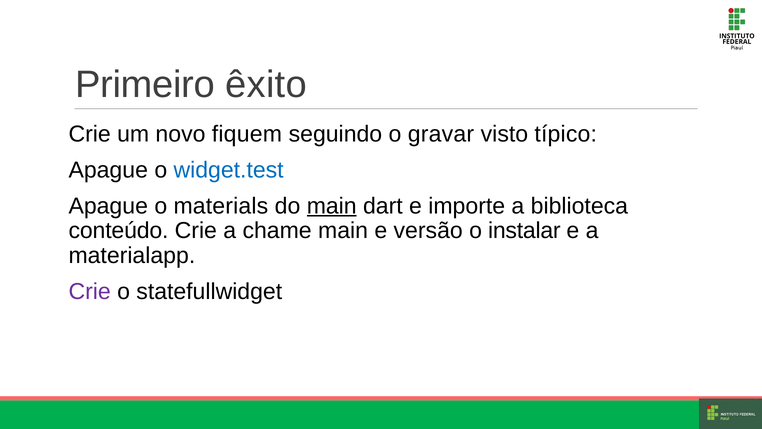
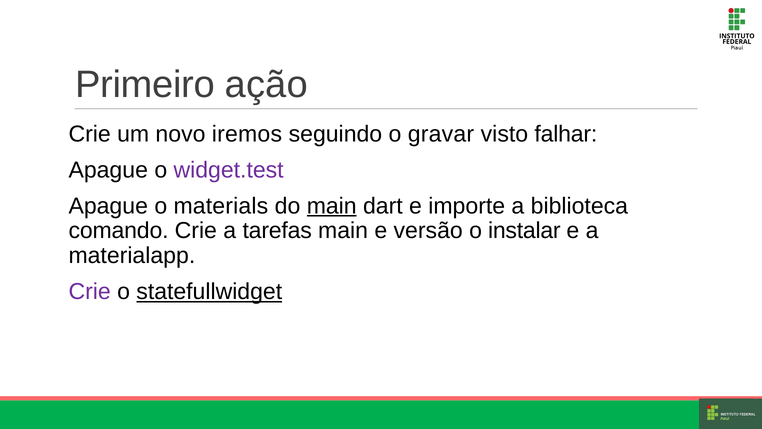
êxito: êxito -> ação
fiquem: fiquem -> iremos
típico: típico -> falhar
widget.test colour: blue -> purple
conteúdo: conteúdo -> comando
chame: chame -> tarefas
statefullwidget underline: none -> present
